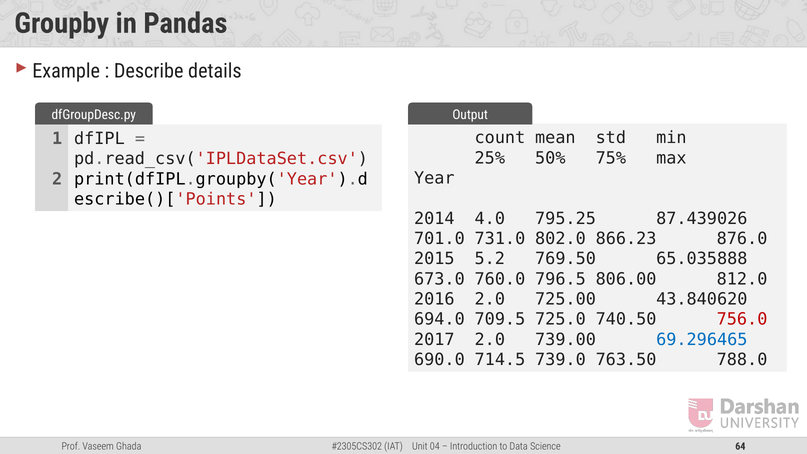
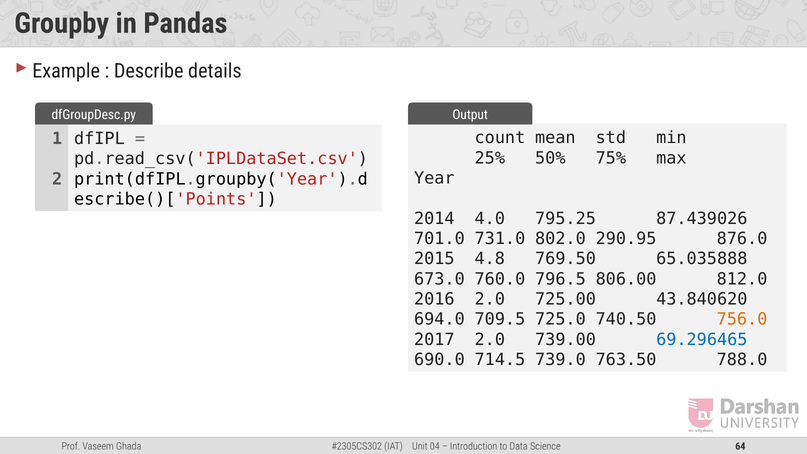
866.23: 866.23 -> 290.95
5.2: 5.2 -> 4.8
756.0 colour: red -> orange
